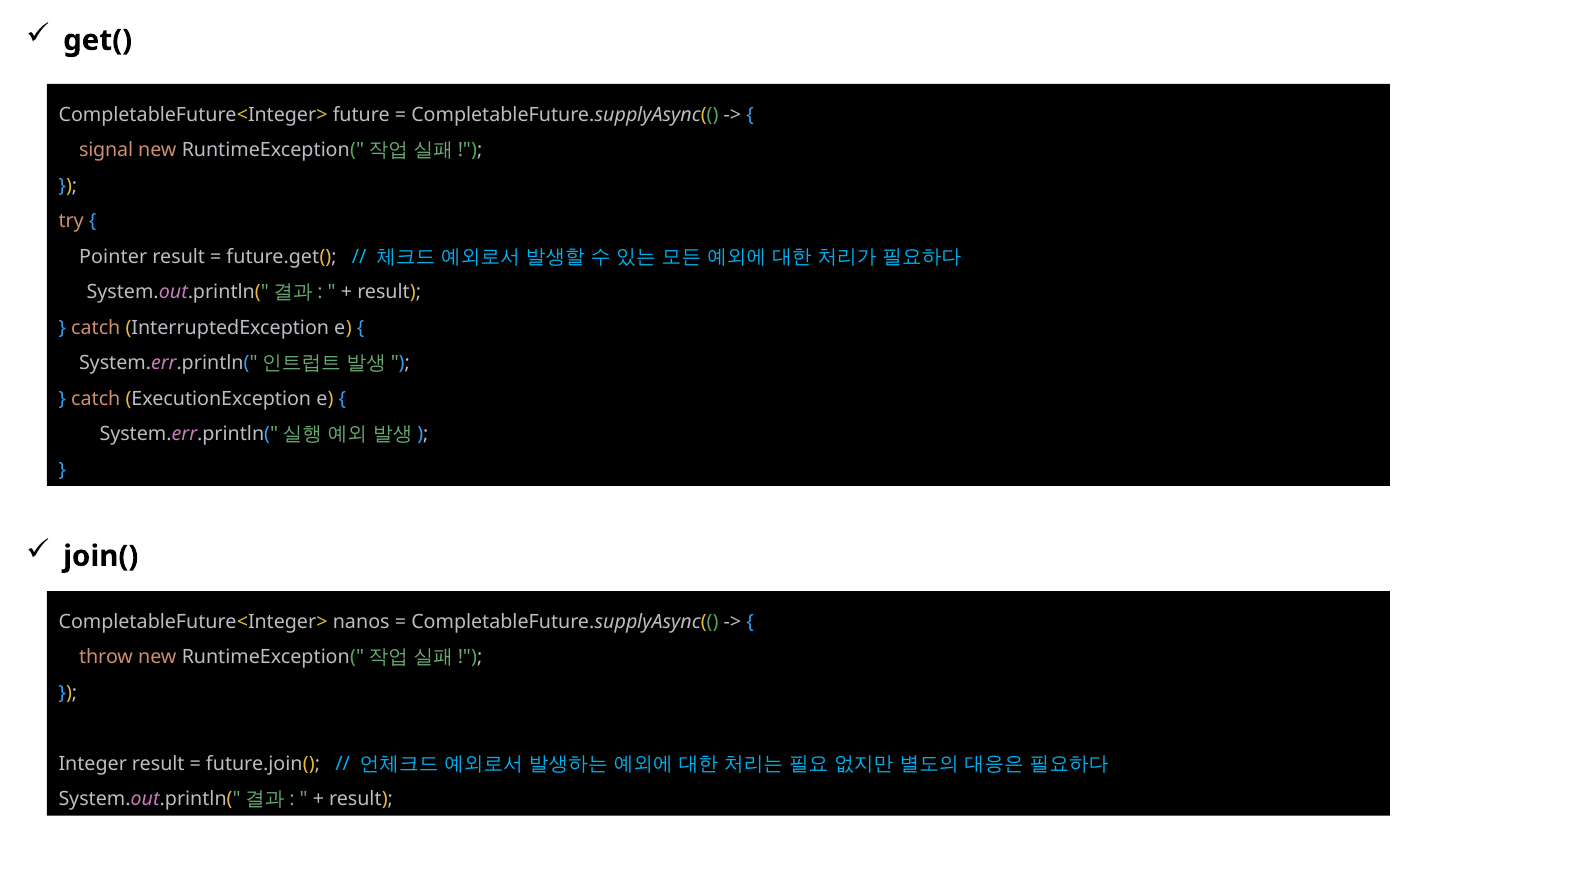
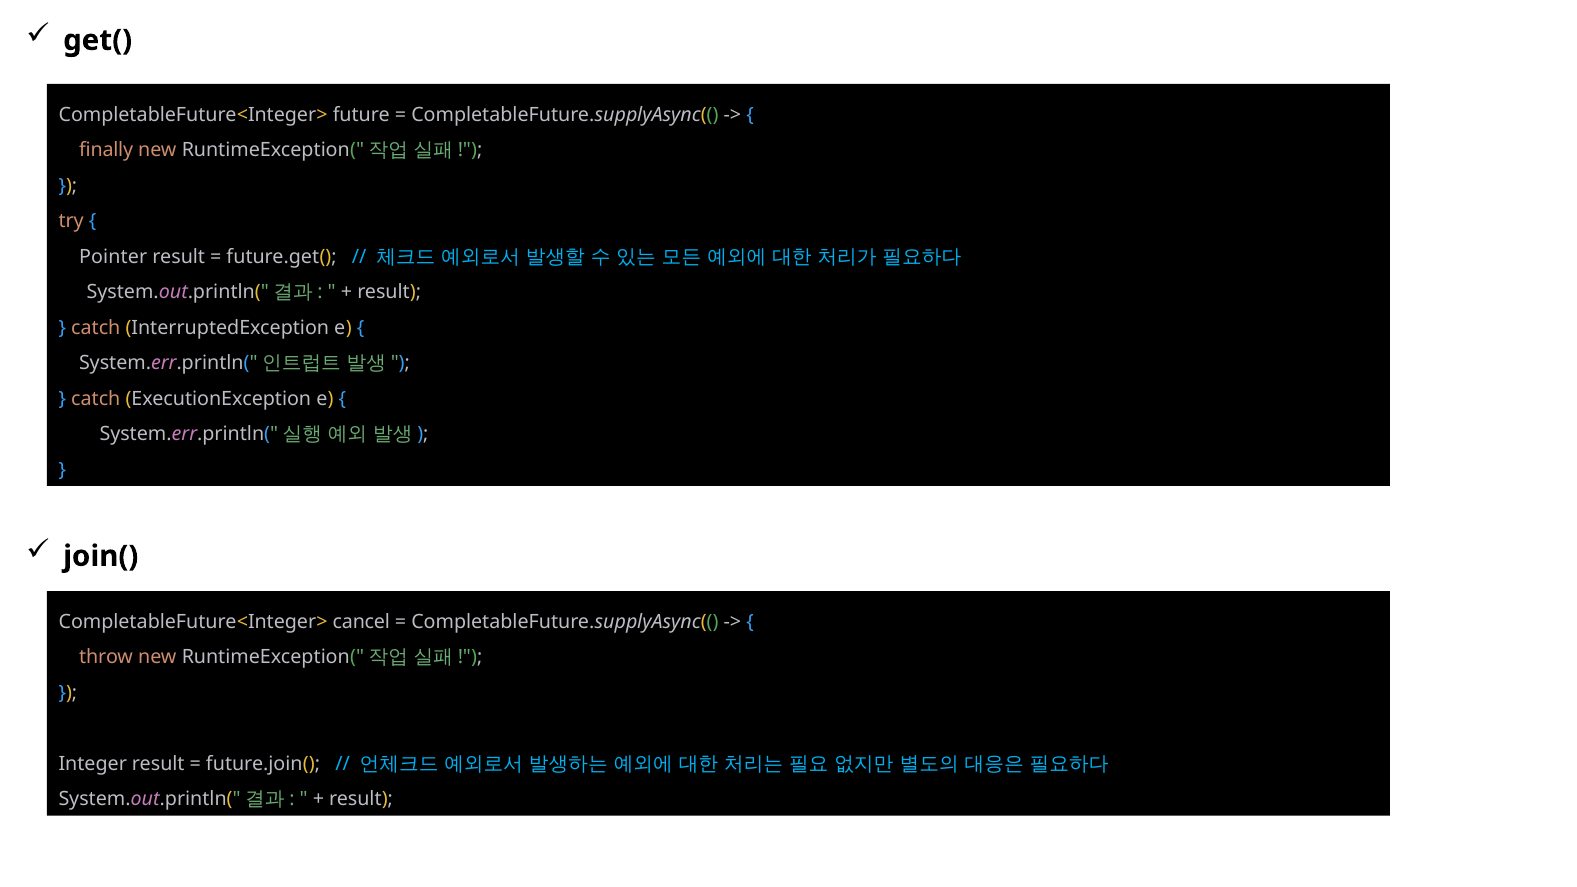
signal: signal -> finally
nanos: nanos -> cancel
